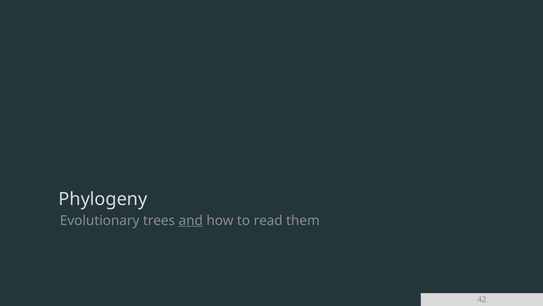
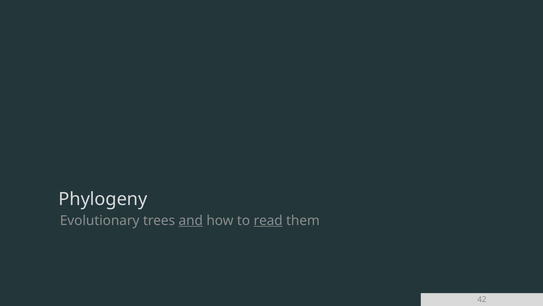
read underline: none -> present
